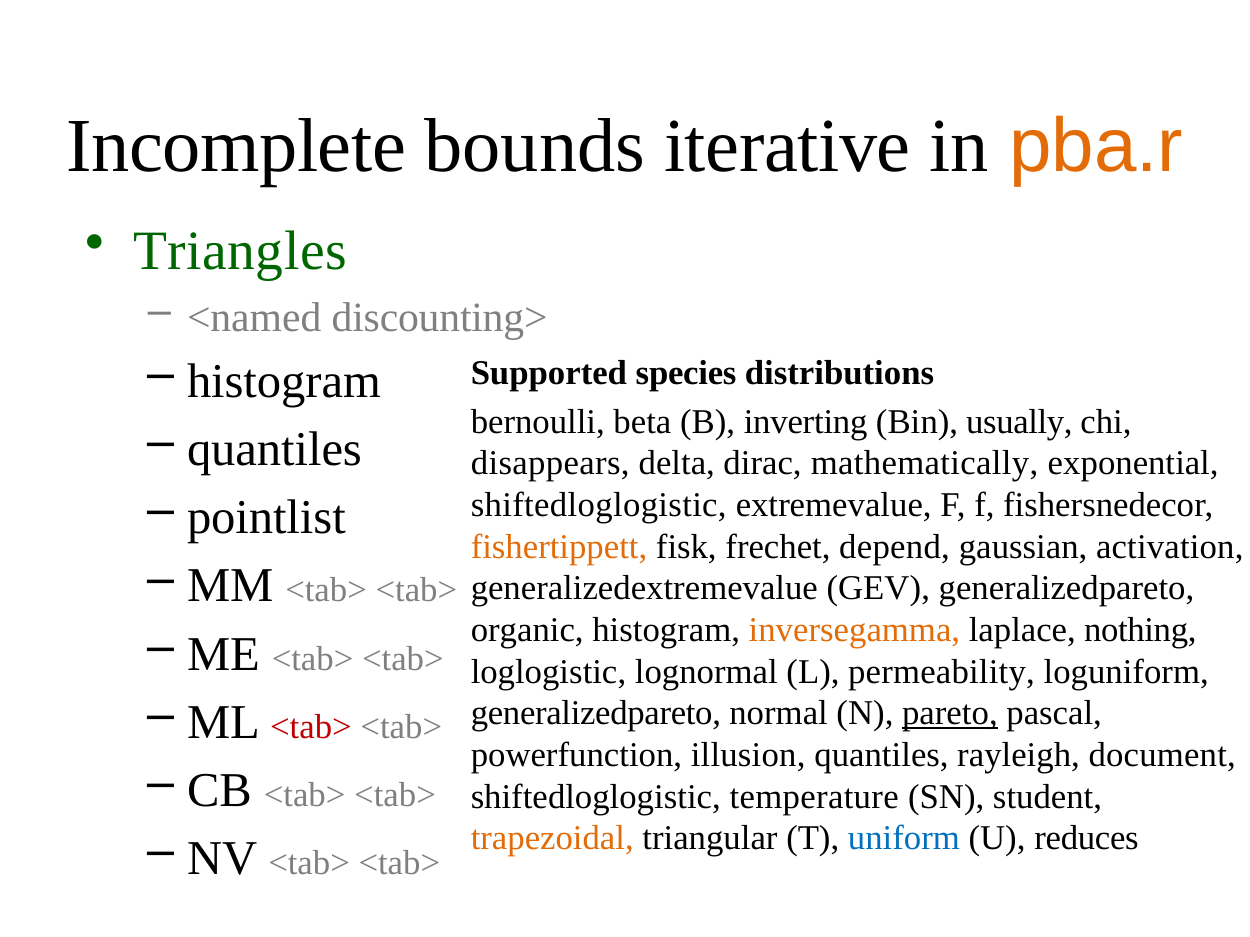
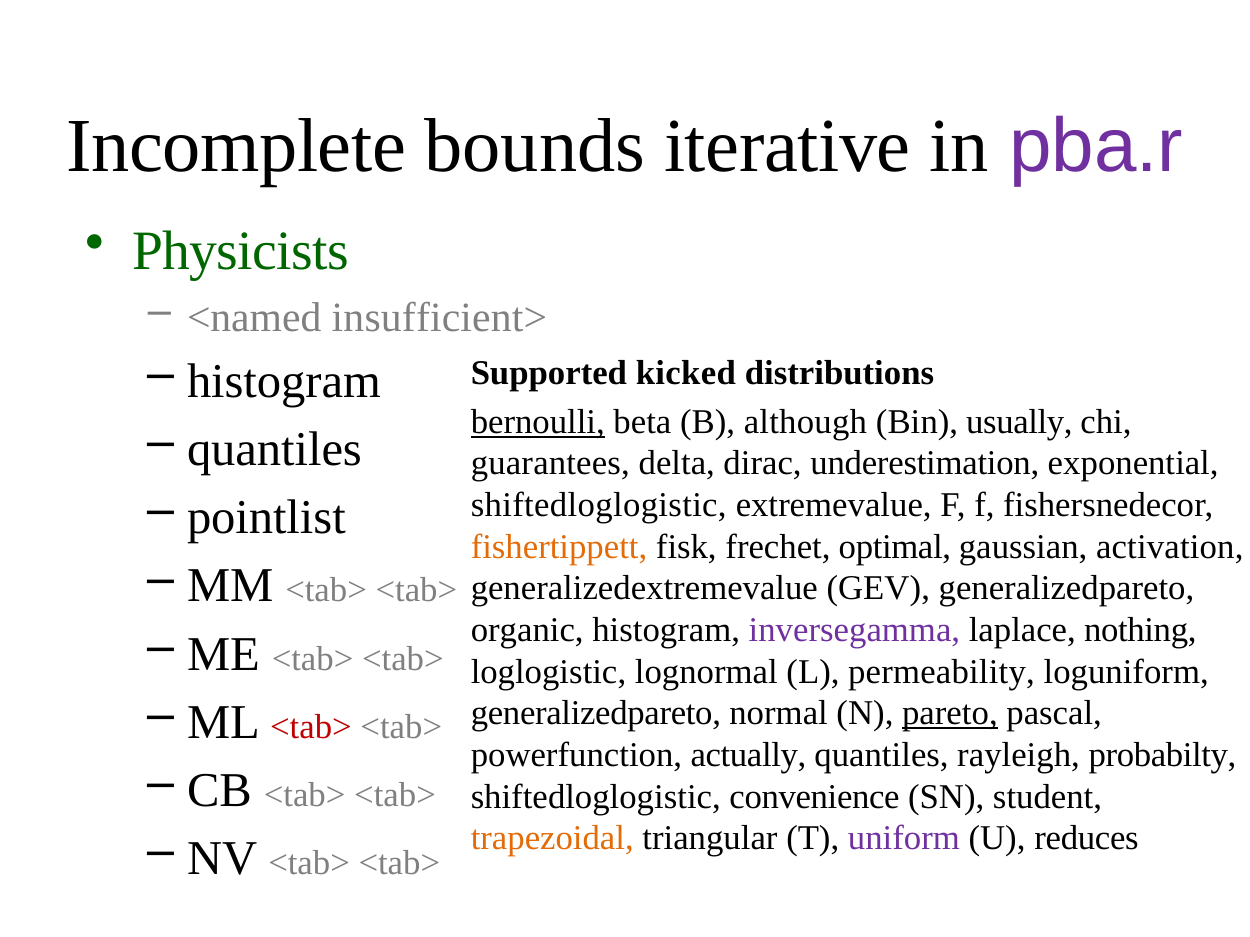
pba.r colour: orange -> purple
Triangles: Triangles -> Physicists
discounting>: discounting> -> insufficient>
species: species -> kicked
bernoulli underline: none -> present
inverting: inverting -> although
disappears: disappears -> guarantees
mathematically: mathematically -> underestimation
depend: depend -> optimal
inversegamma colour: orange -> purple
illusion: illusion -> actually
document: document -> probabilty
temperature: temperature -> convenience
uniform colour: blue -> purple
